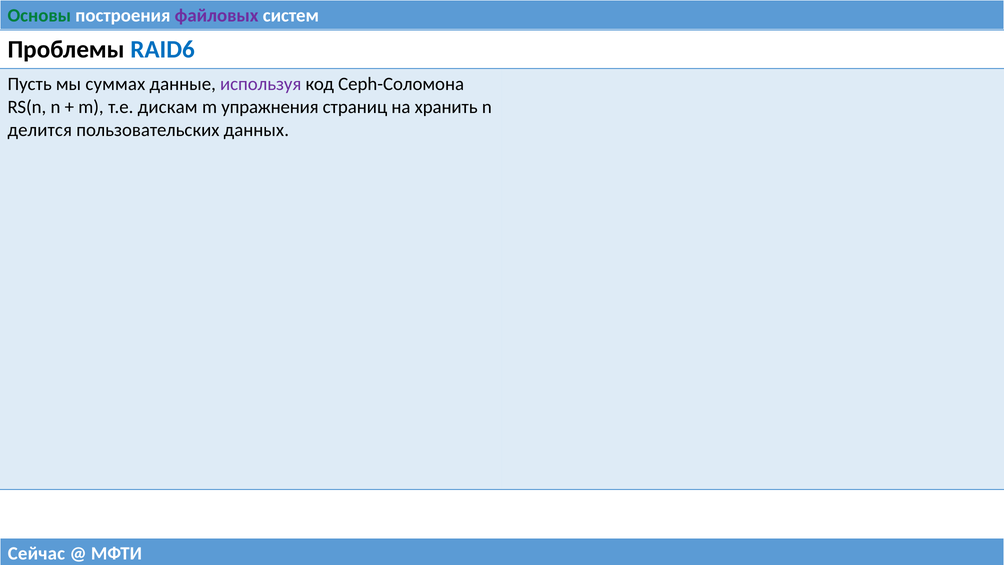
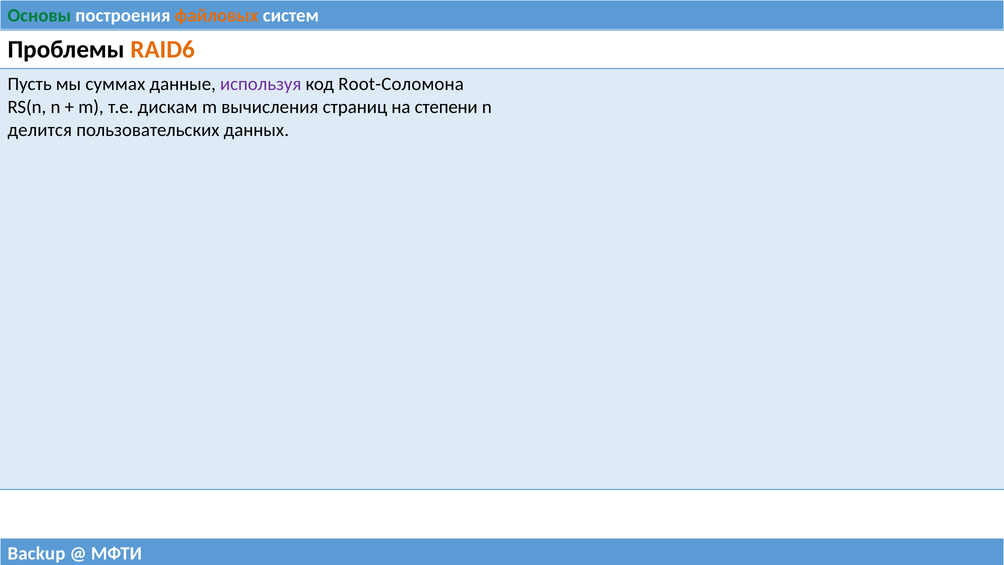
файловых colour: purple -> orange
RAID6 colour: blue -> orange
Ceph-Соломона: Ceph-Соломона -> Root-Соломона
упражнения: упражнения -> вычисления
хранить: хранить -> степени
Сейчас: Сейчас -> Backup
